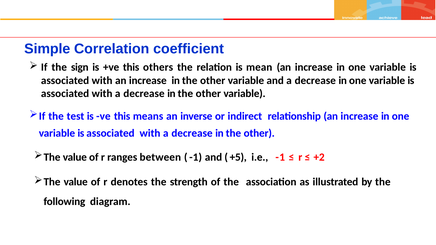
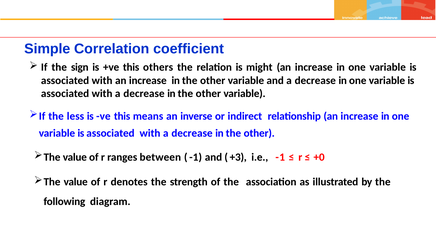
mean: mean -> might
test: test -> less
+5: +5 -> +3
+2: +2 -> +0
